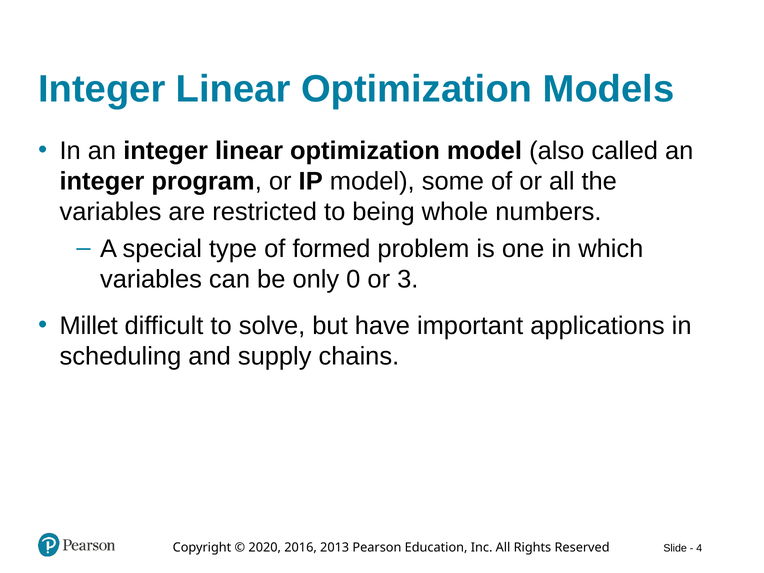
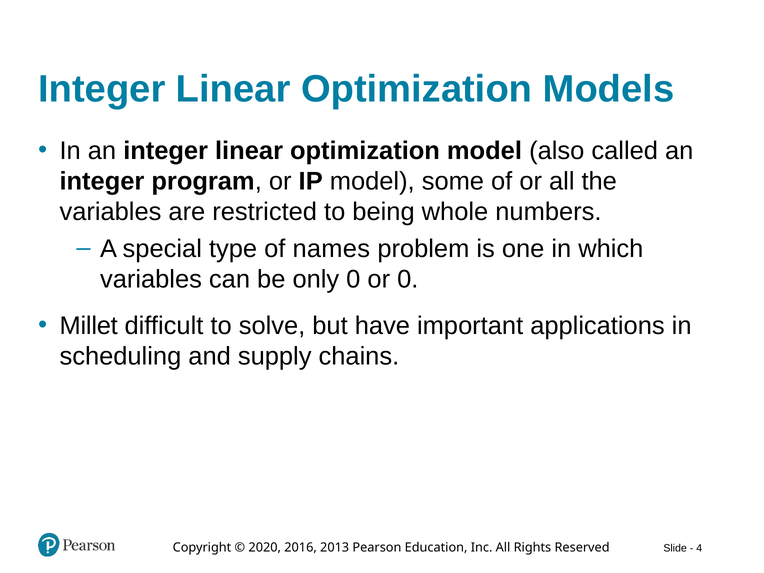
formed: formed -> names
or 3: 3 -> 0
